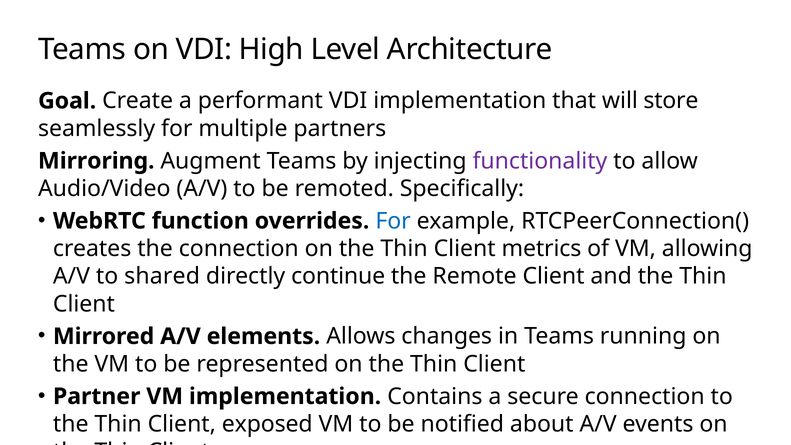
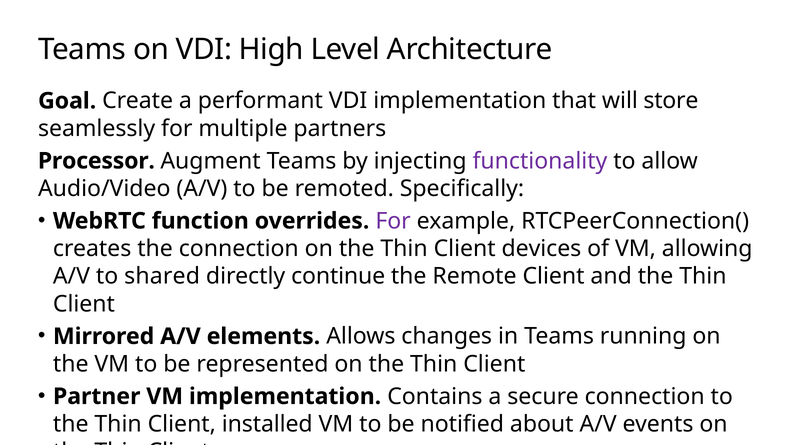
Mirroring: Mirroring -> Processor
For at (393, 221) colour: blue -> purple
metrics: metrics -> devices
exposed: exposed -> installed
